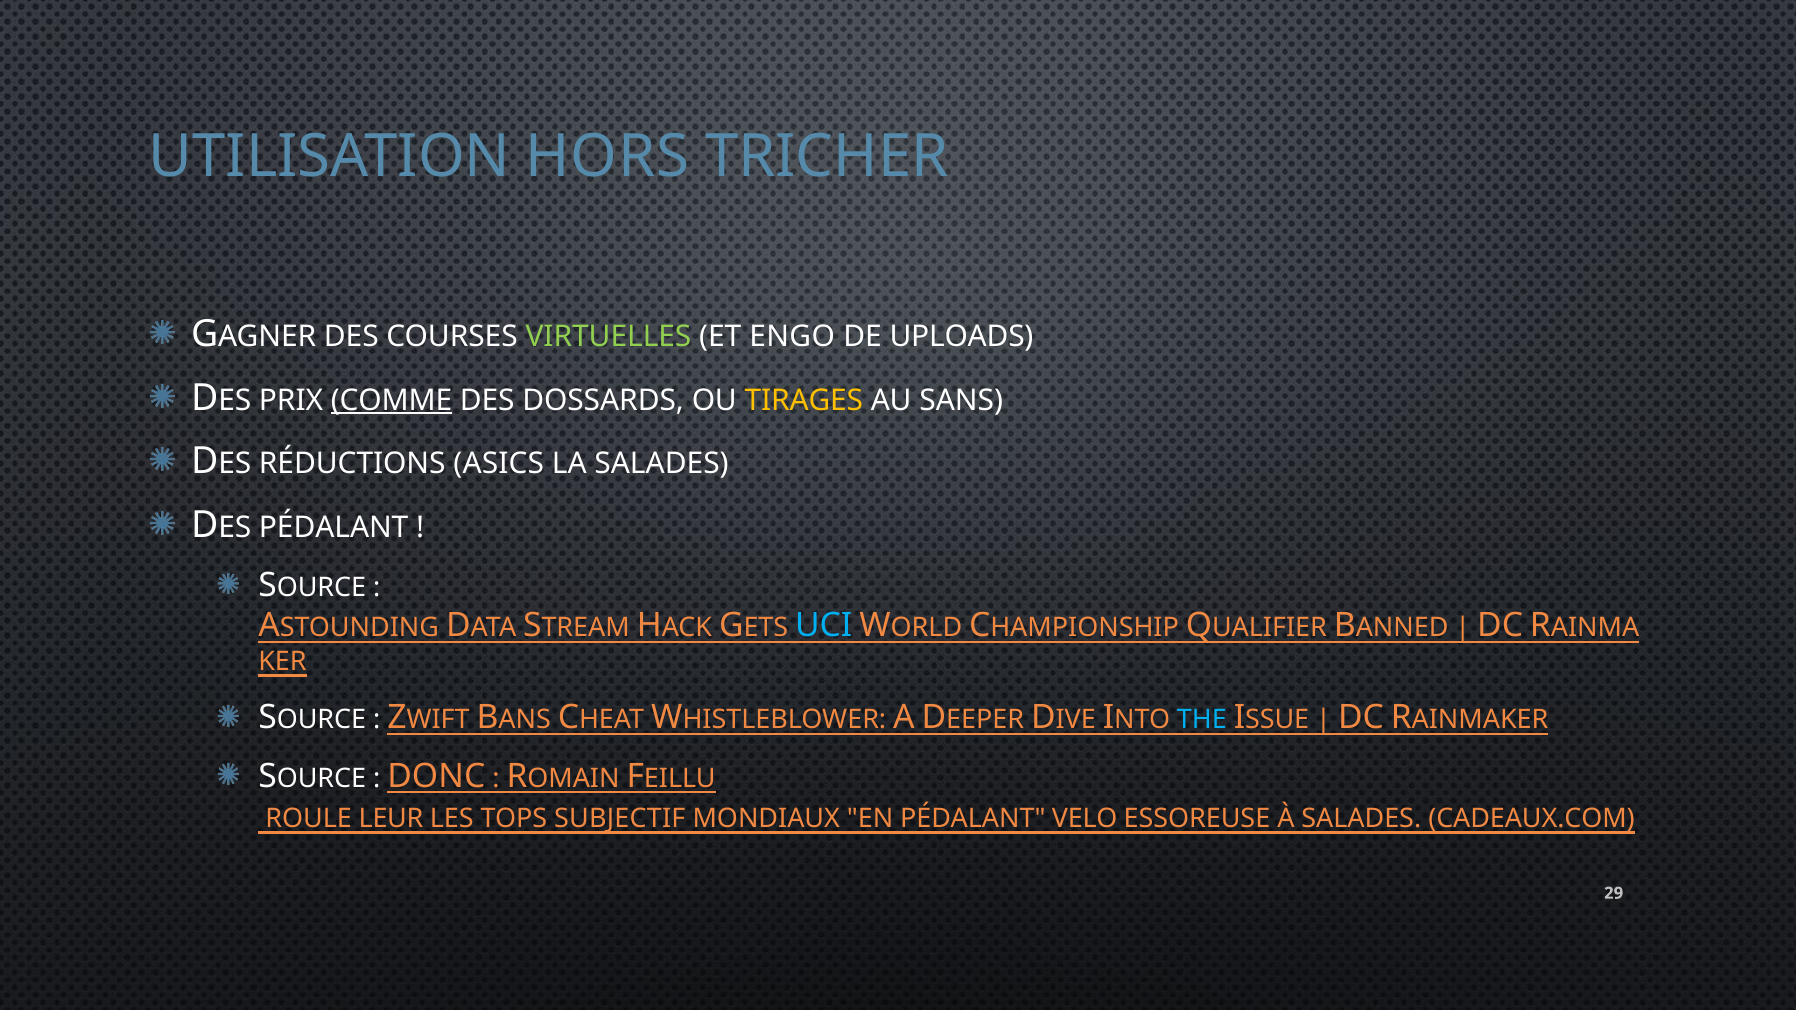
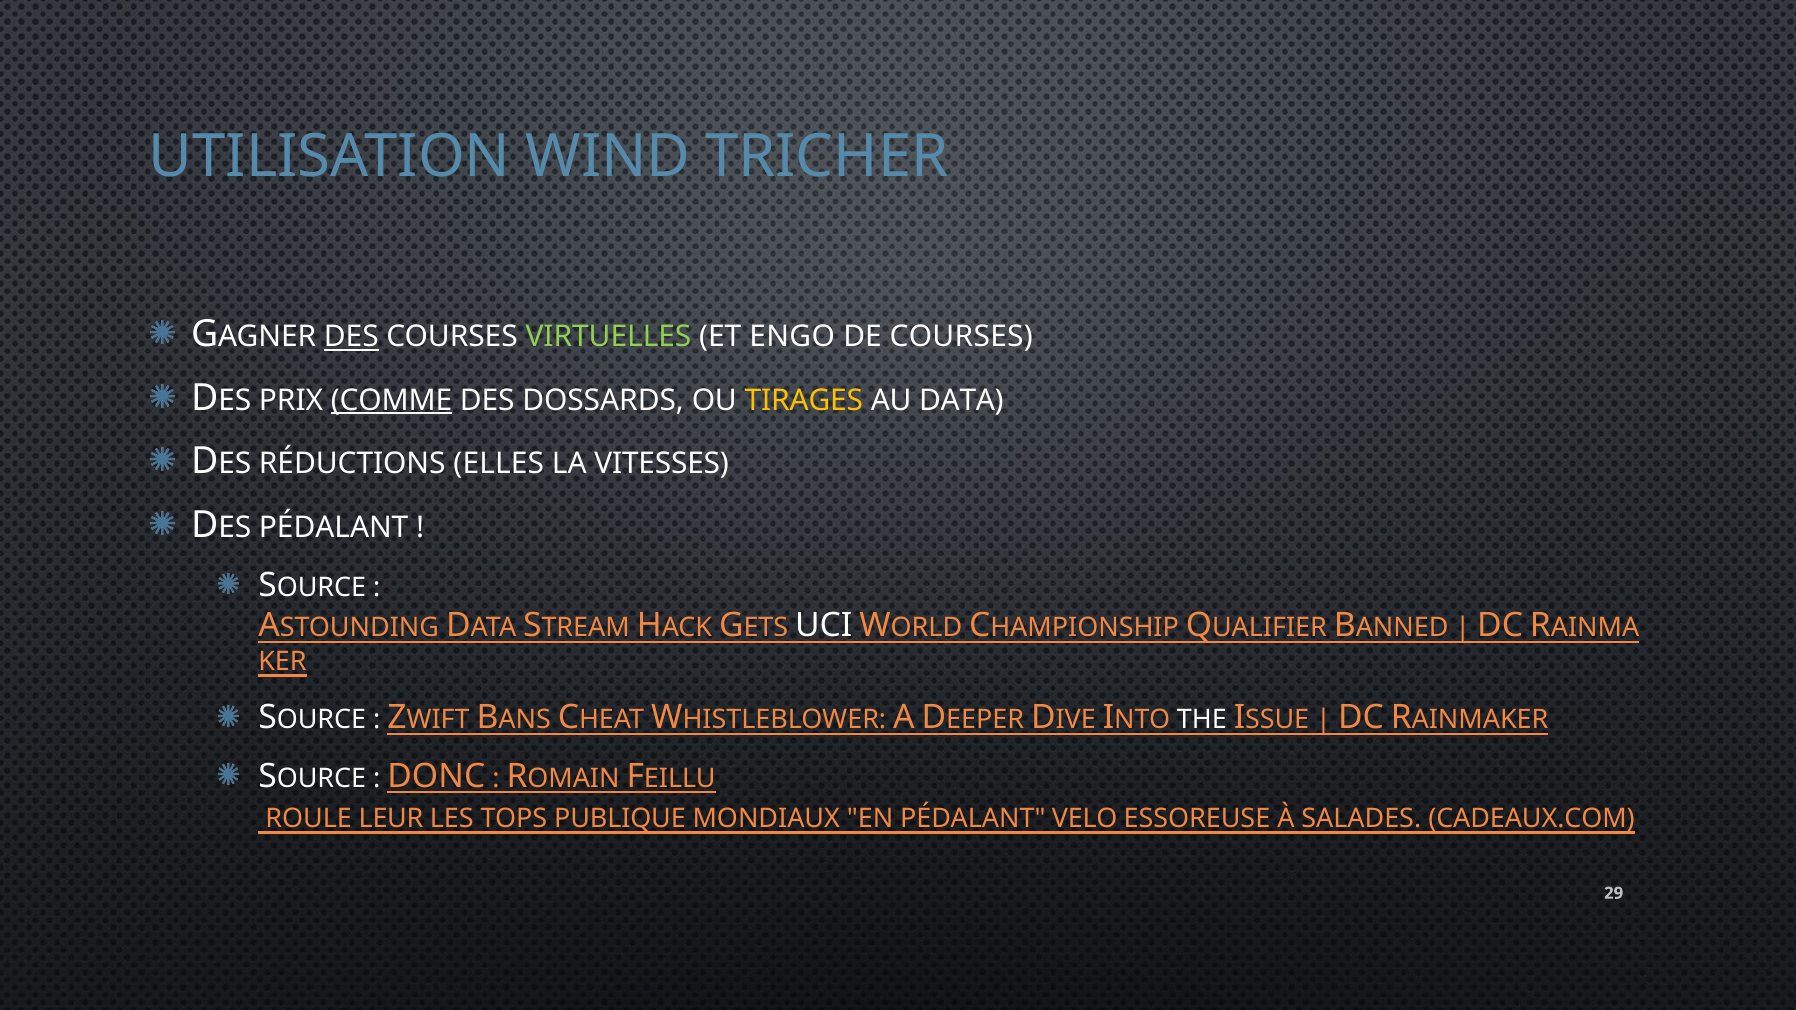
HORS: HORS -> WIND
DES at (351, 337) underline: none -> present
DE UPLOADS: UPLOADS -> COURSES
SANS: SANS -> DATA
ASICS: ASICS -> ELLES
LA SALADES: SALADES -> VITESSES
UCI colour: light blue -> white
THE colour: light blue -> white
SUBJECTIF: SUBJECTIF -> PUBLIQUE
